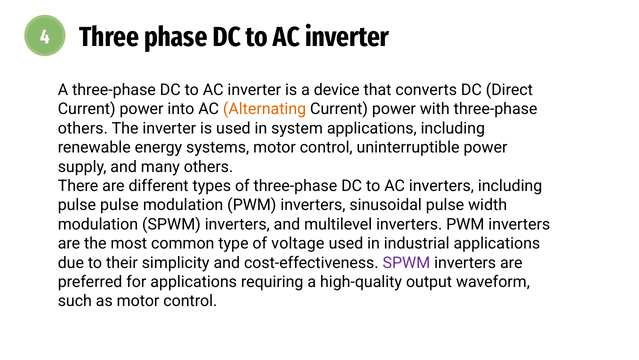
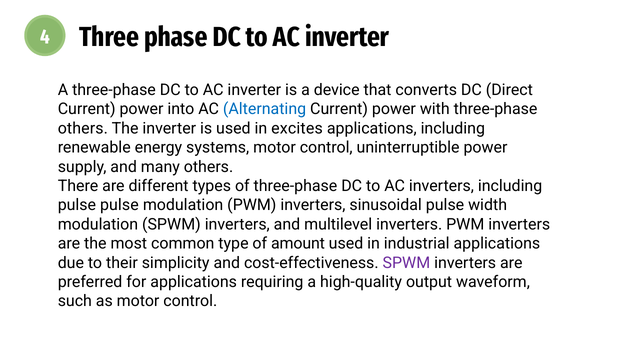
Alternating colour: orange -> blue
system: system -> excites
voltage: voltage -> amount
